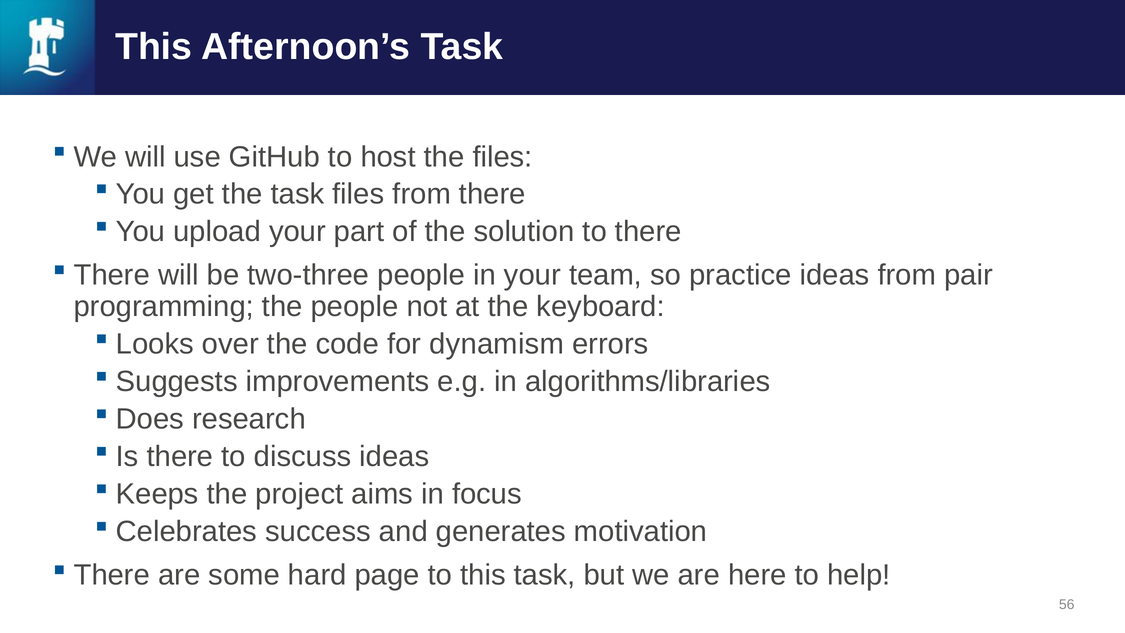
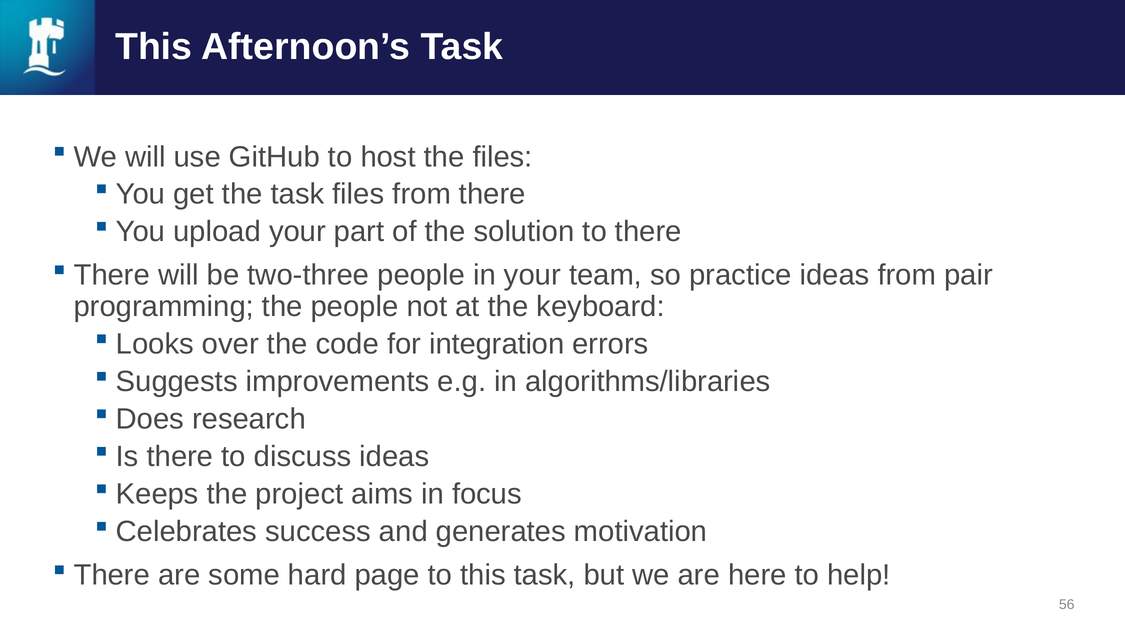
dynamism: dynamism -> integration
